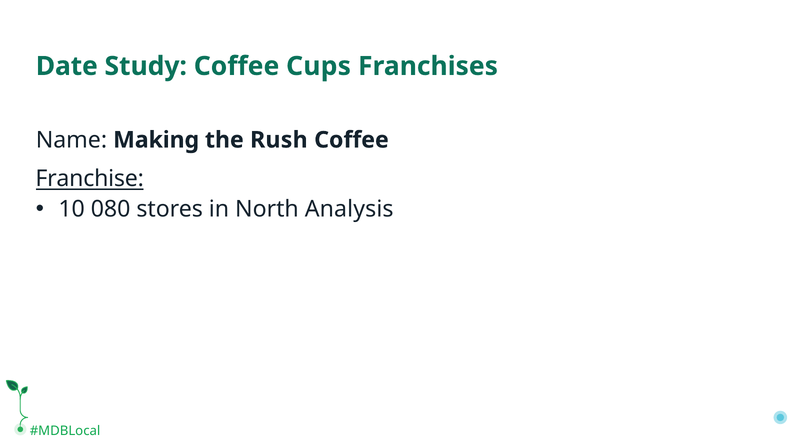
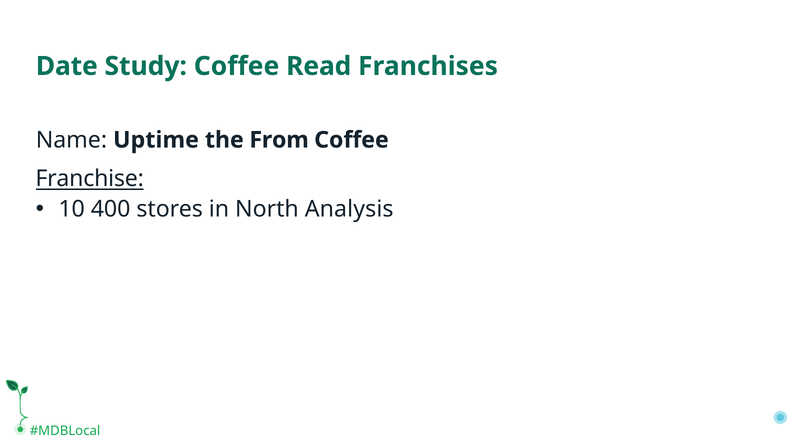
Cups: Cups -> Read
Making: Making -> Uptime
Rush: Rush -> From
080: 080 -> 400
